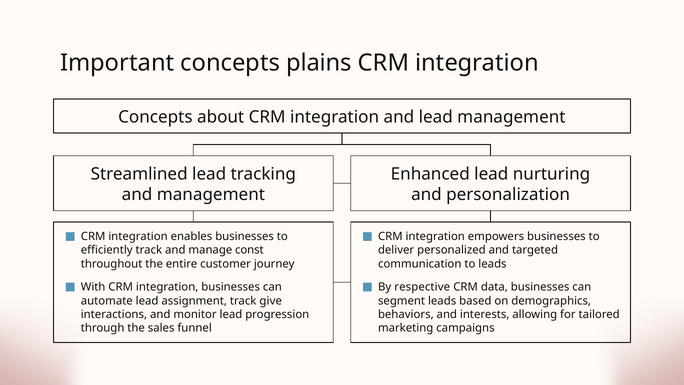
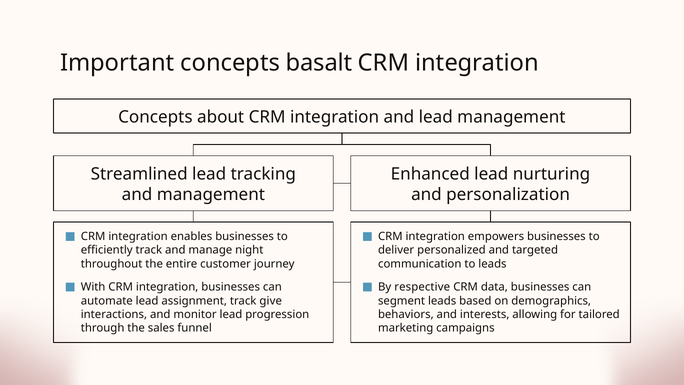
plains: plains -> basalt
const: const -> night
